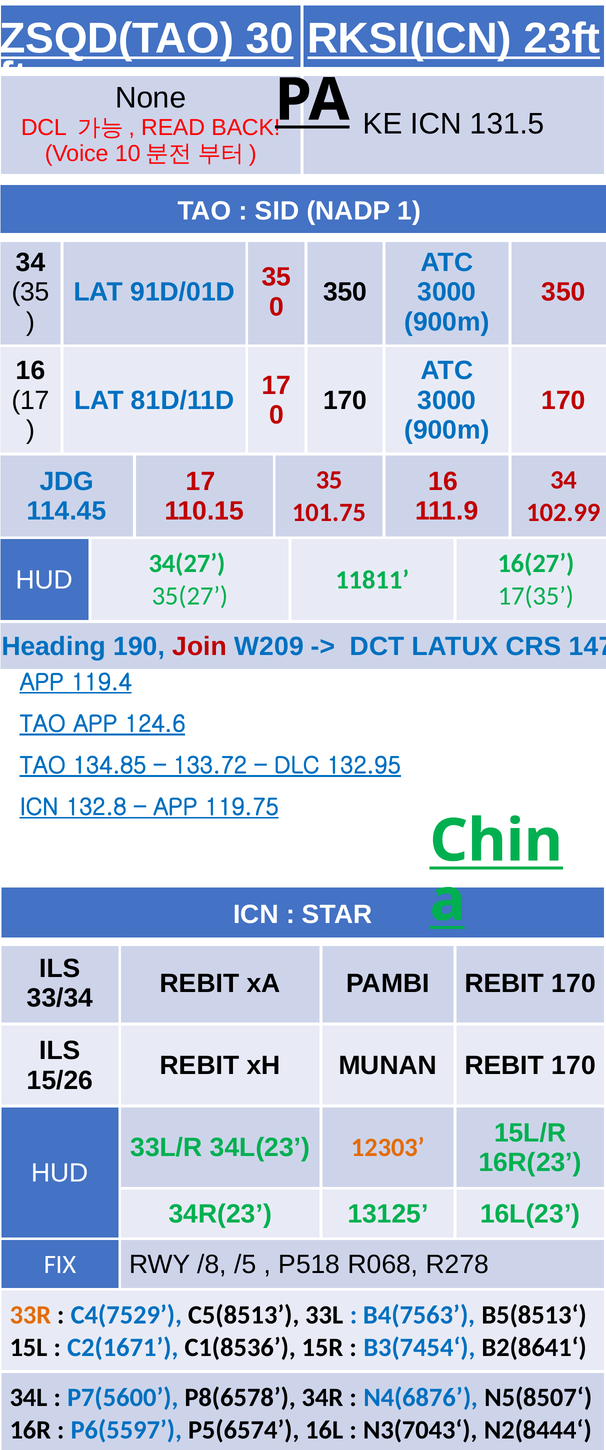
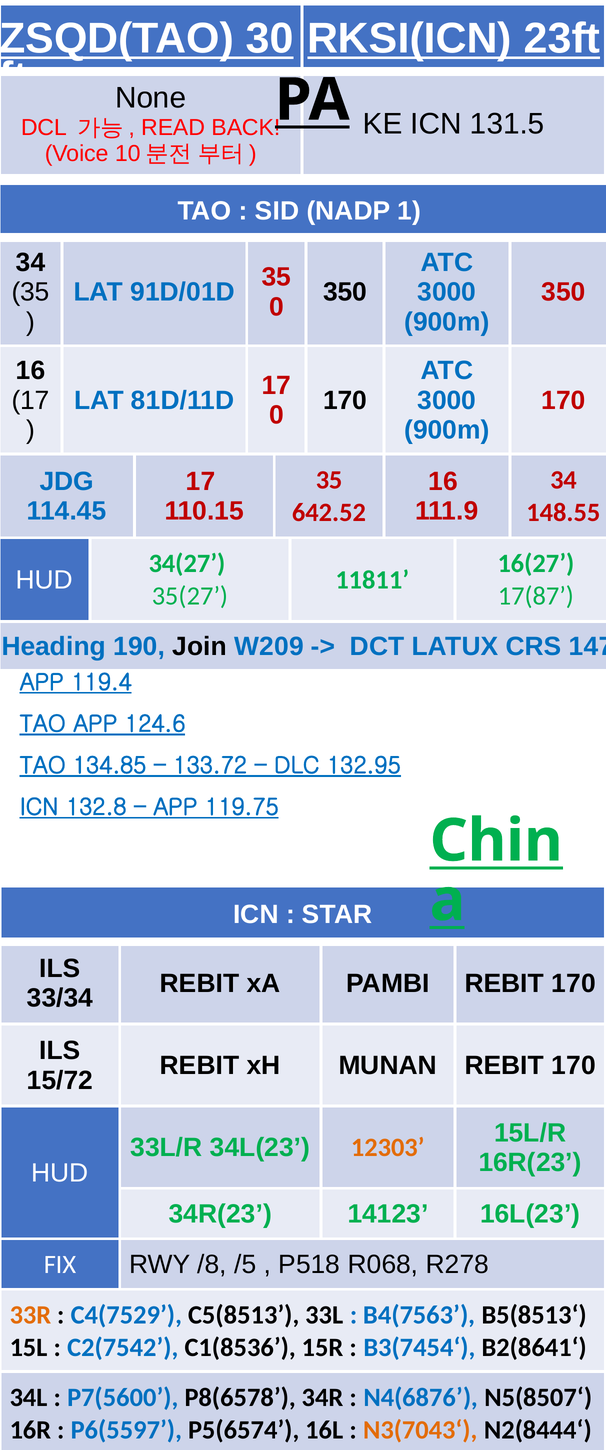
101.75: 101.75 -> 642.52
102.99: 102.99 -> 148.55
17(35: 17(35 -> 17(87
Join colour: red -> black
15/26: 15/26 -> 15/72
13125: 13125 -> 14123
C2(1671: C2(1671 -> C2(7542
N3(7043‘ colour: black -> orange
